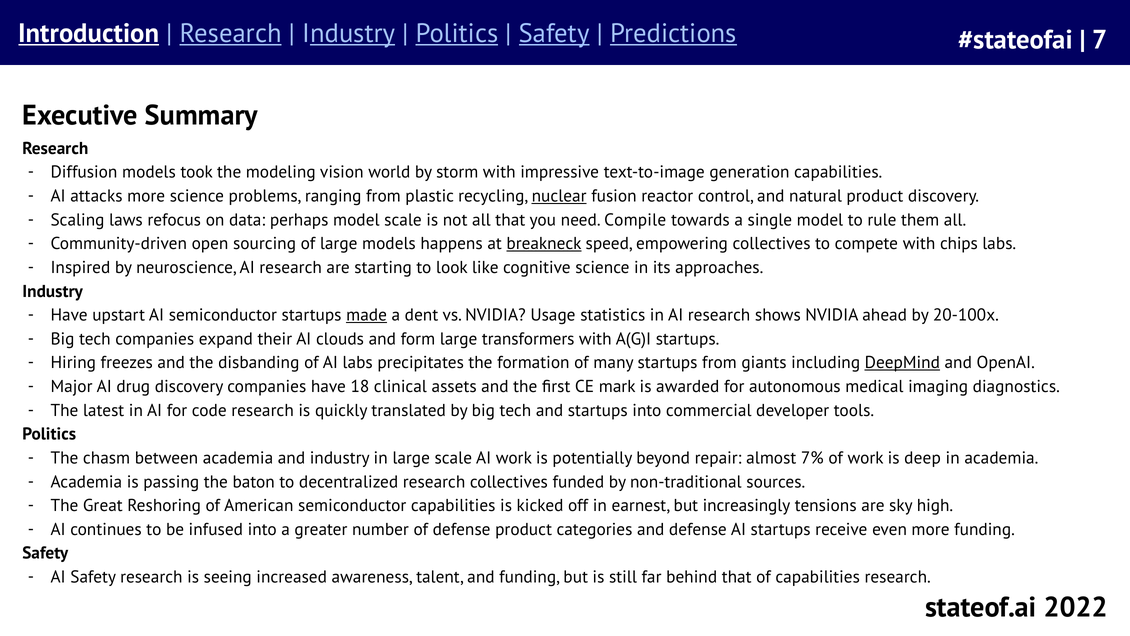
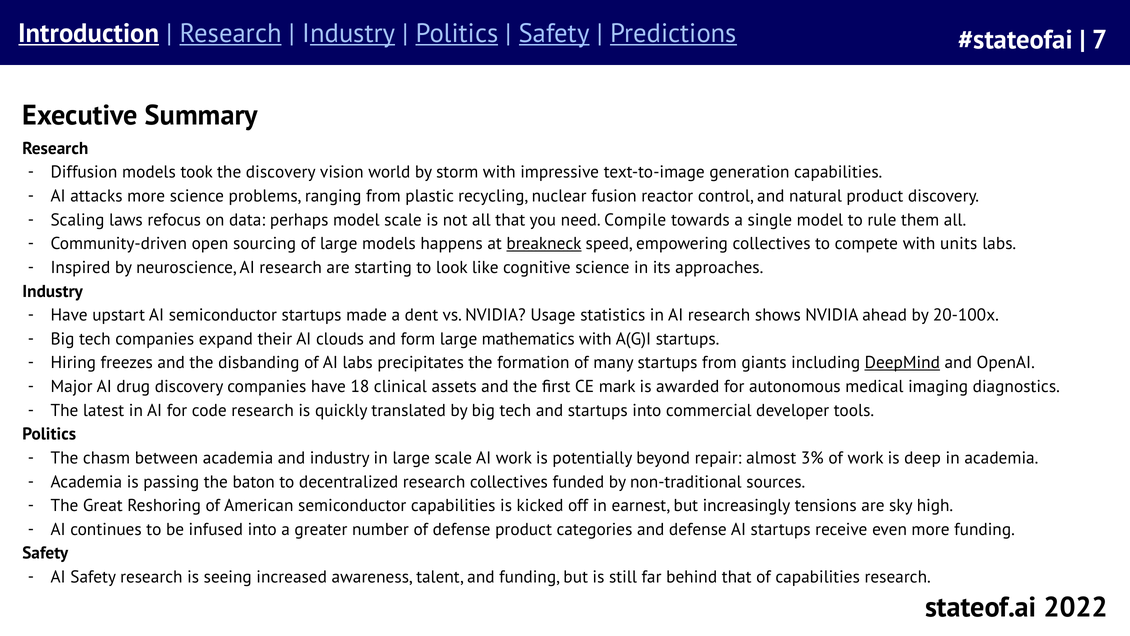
the modeling: modeling -> discovery
nuclear underline: present -> none
chips: chips -> units
made underline: present -> none
transformers: transformers -> mathematics
7%: 7% -> 3%
